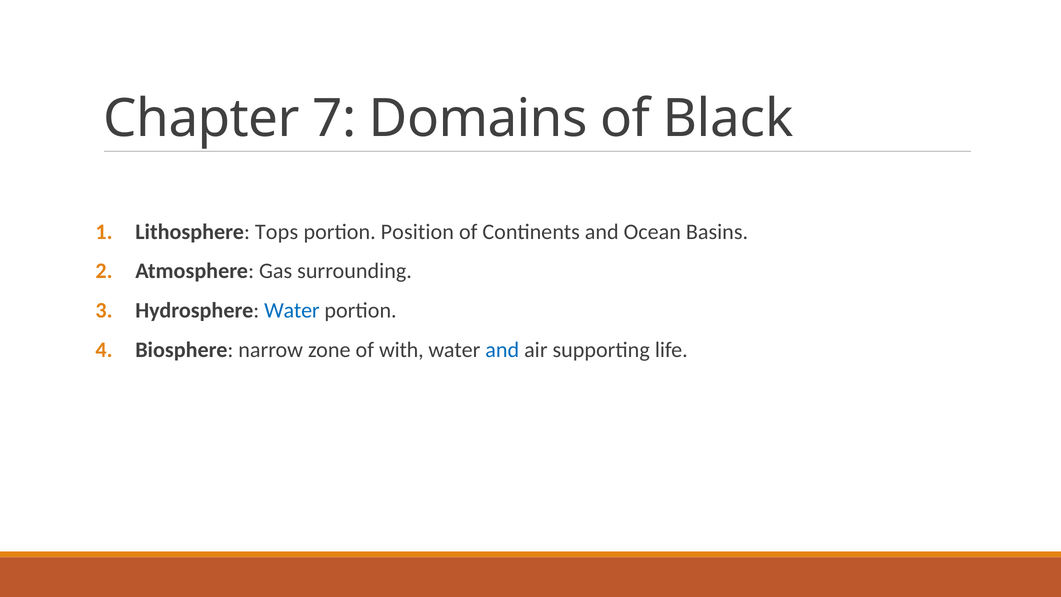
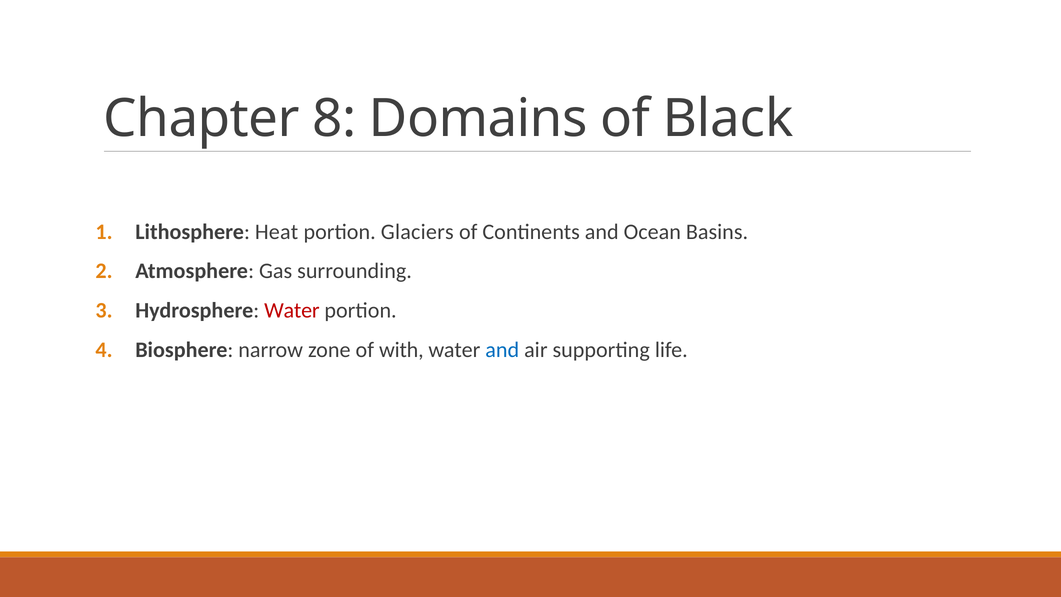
7: 7 -> 8
Tops: Tops -> Heat
Position: Position -> Glaciers
Water at (292, 310) colour: blue -> red
